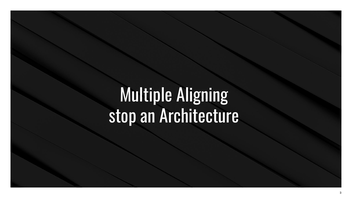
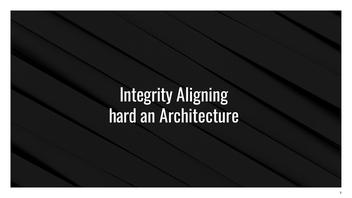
Multiple: Multiple -> Integrity
stop: stop -> hard
